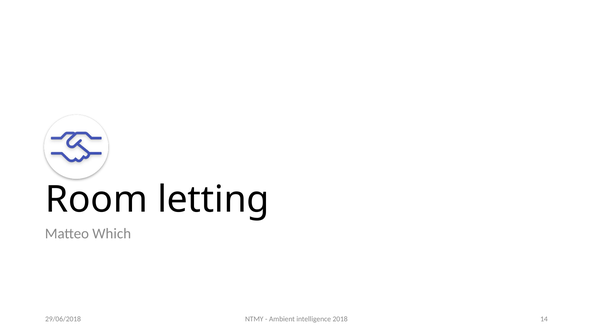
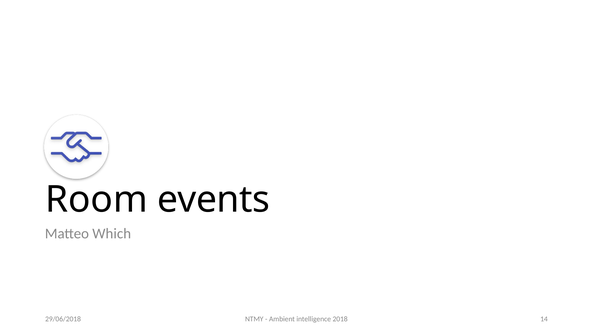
letting: letting -> events
